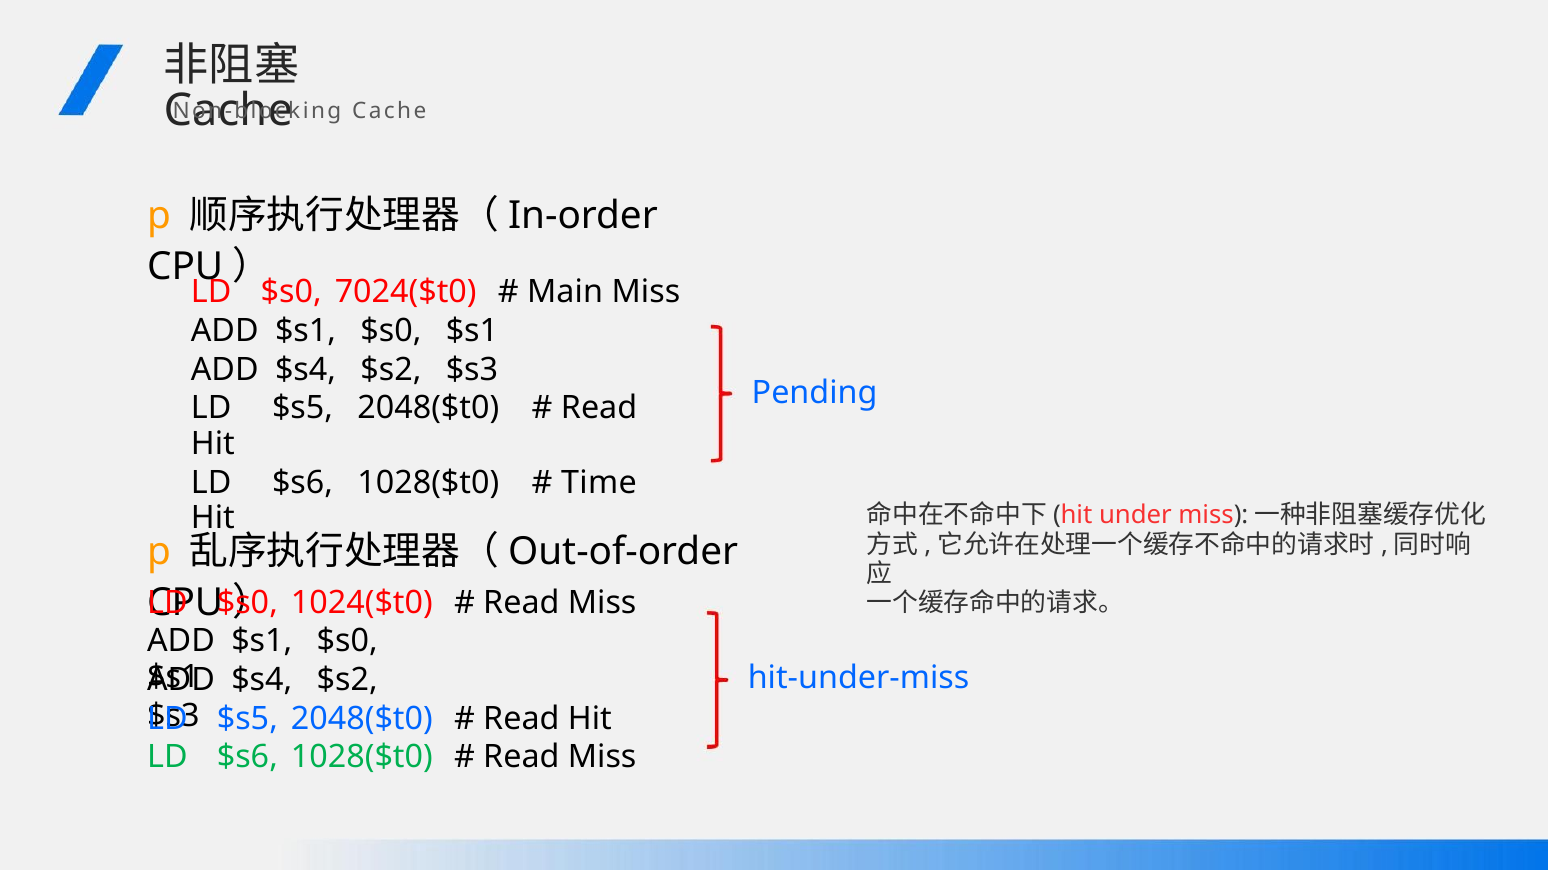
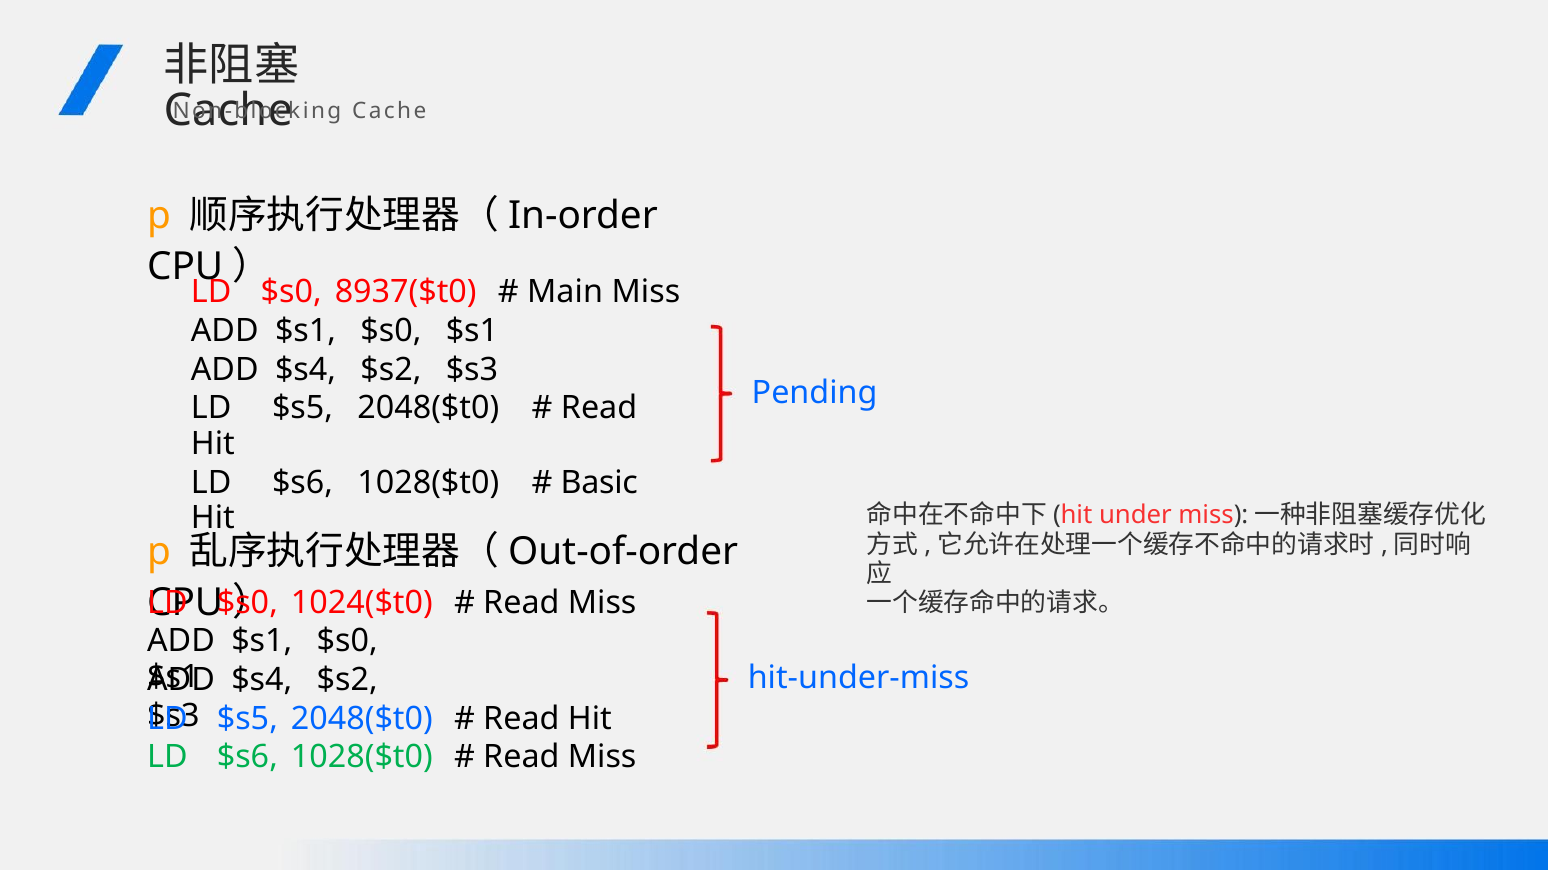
7024($t0: 7024($t0 -> 8937($t0
Time: Time -> Basic
